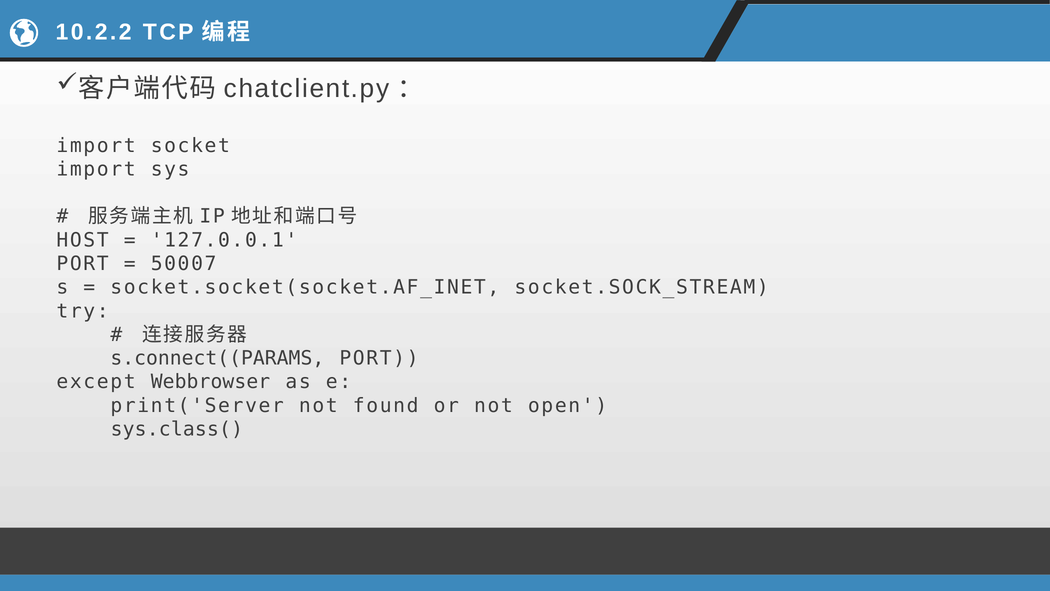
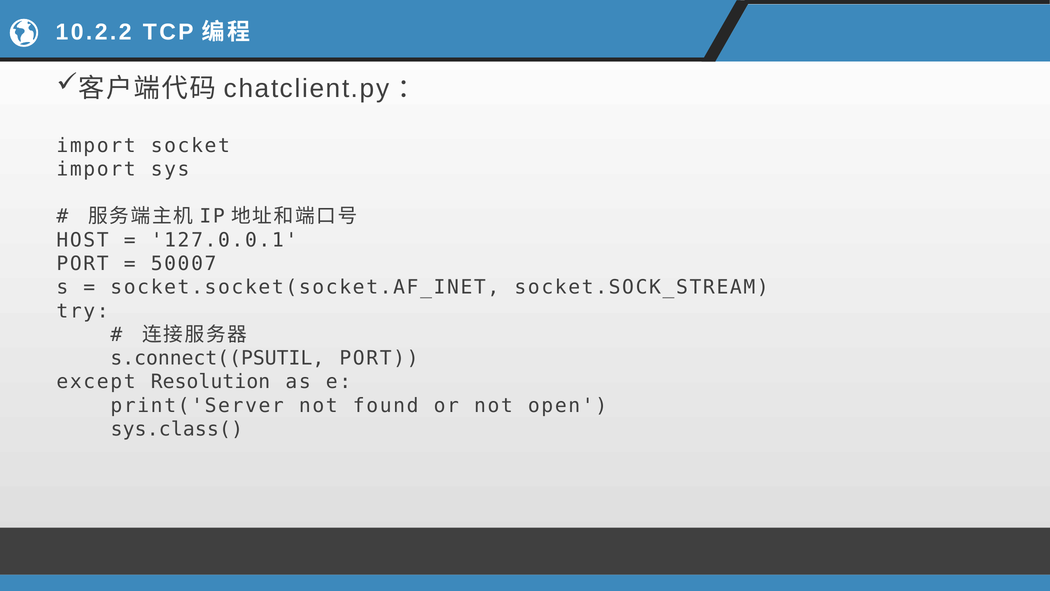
s.connect((PARAMS: s.connect((PARAMS -> s.connect((PSUTIL
Webbrowser: Webbrowser -> Resolution
